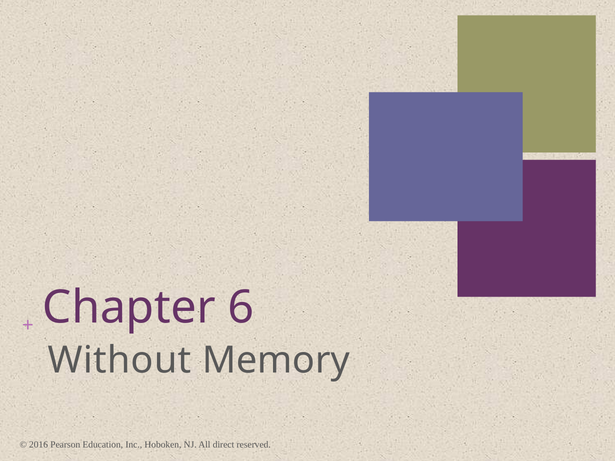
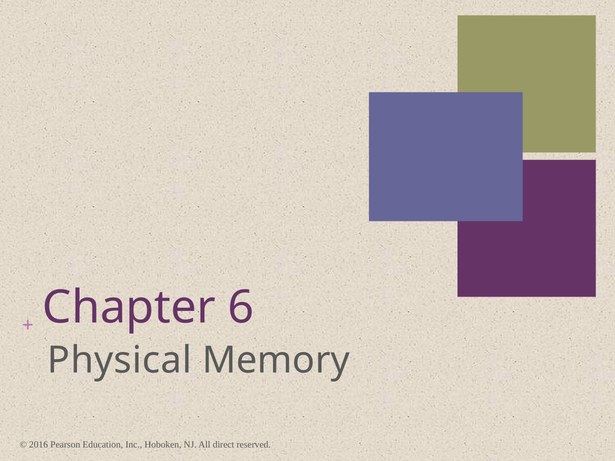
Without: Without -> Physical
